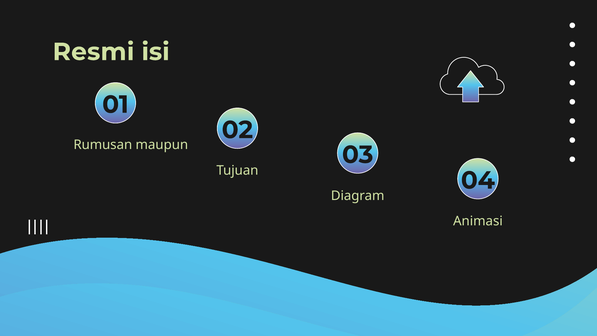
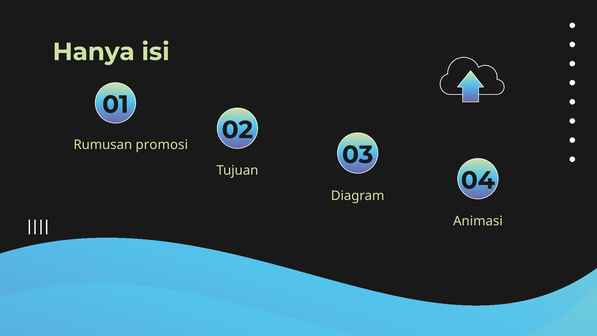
Resmi: Resmi -> Hanya
maupun: maupun -> promosi
